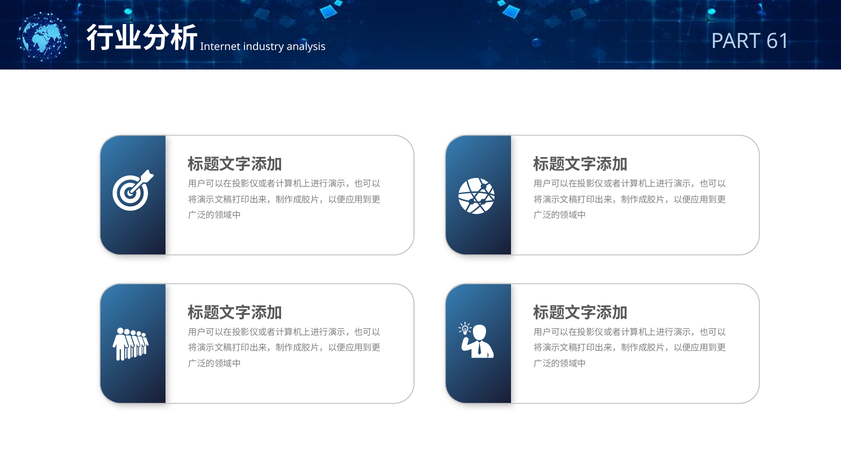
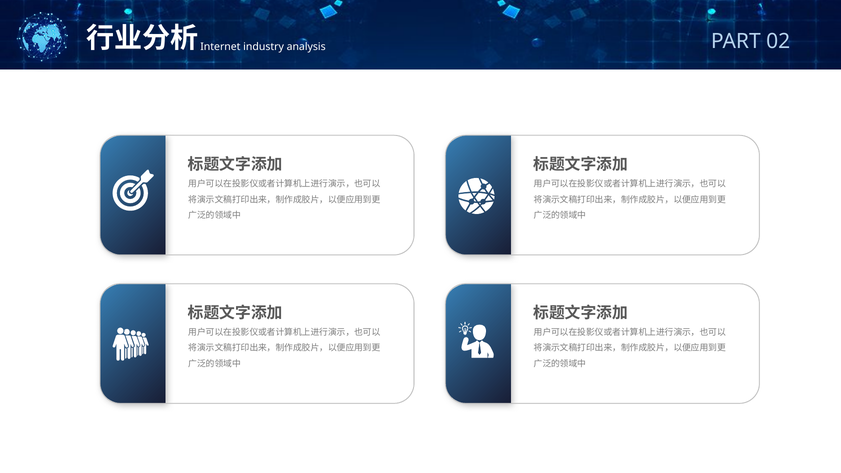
61: 61 -> 02
